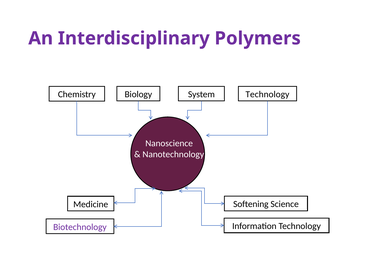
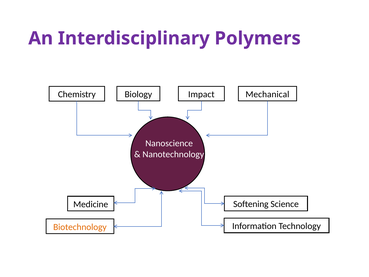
Technology at (267, 94): Technology -> Mechanical
System: System -> Impact
Biotechnology colour: purple -> orange
